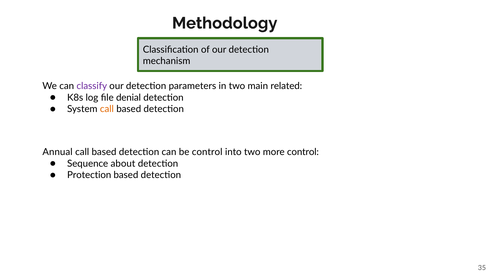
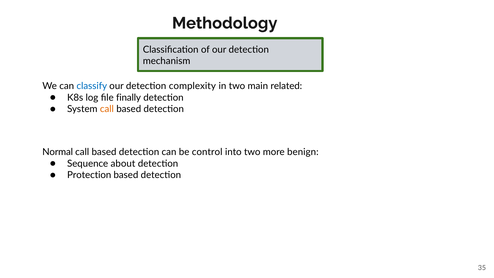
classify colour: purple -> blue
parameters: parameters -> complexity
denial: denial -> finally
Annual: Annual -> Normal
more control: control -> benign
